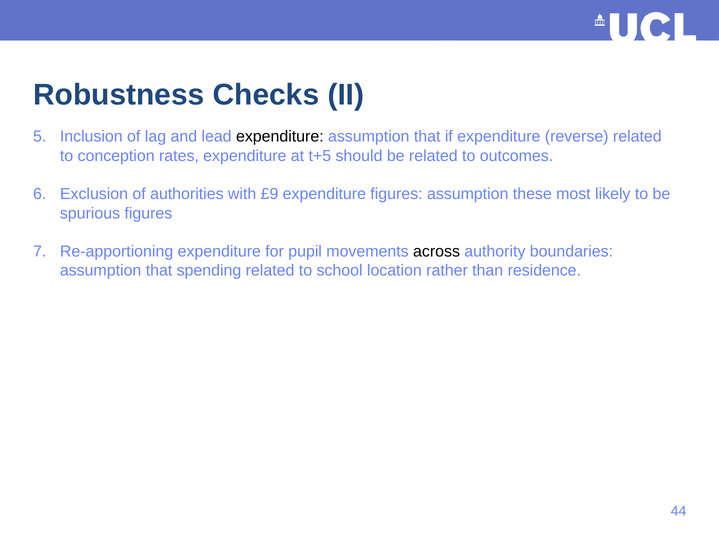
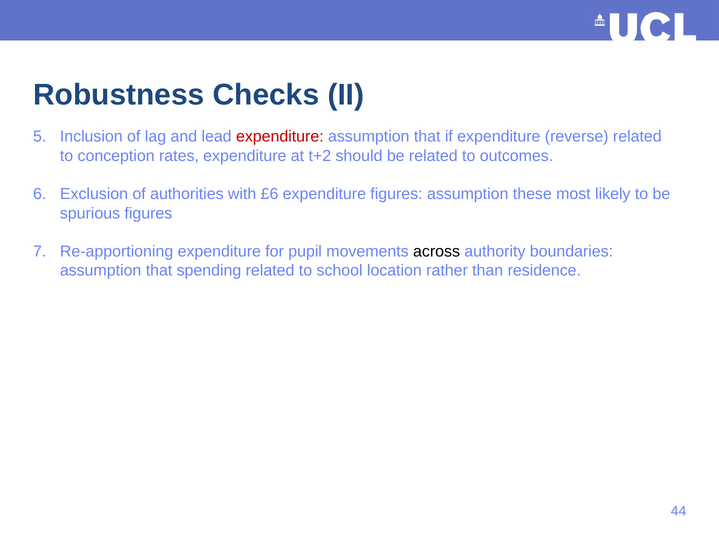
expenditure at (280, 137) colour: black -> red
t+5: t+5 -> t+2
£9: £9 -> £6
